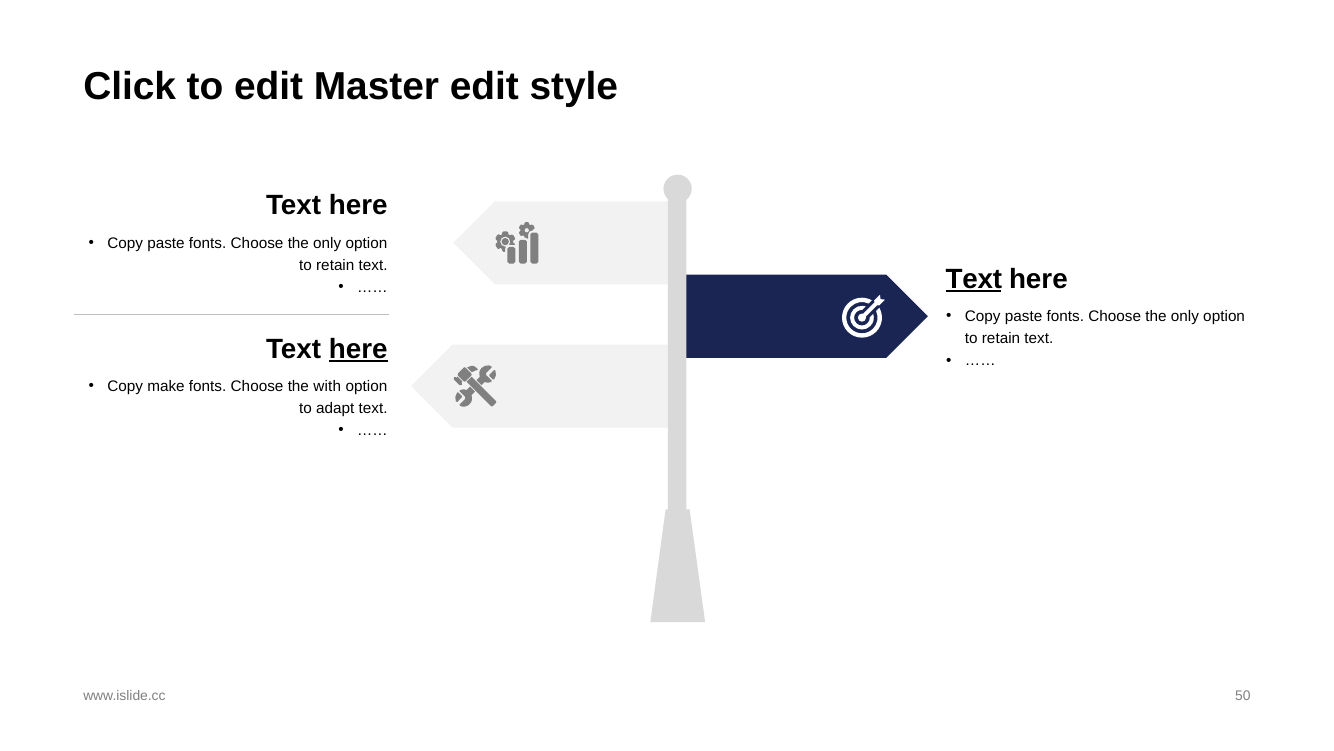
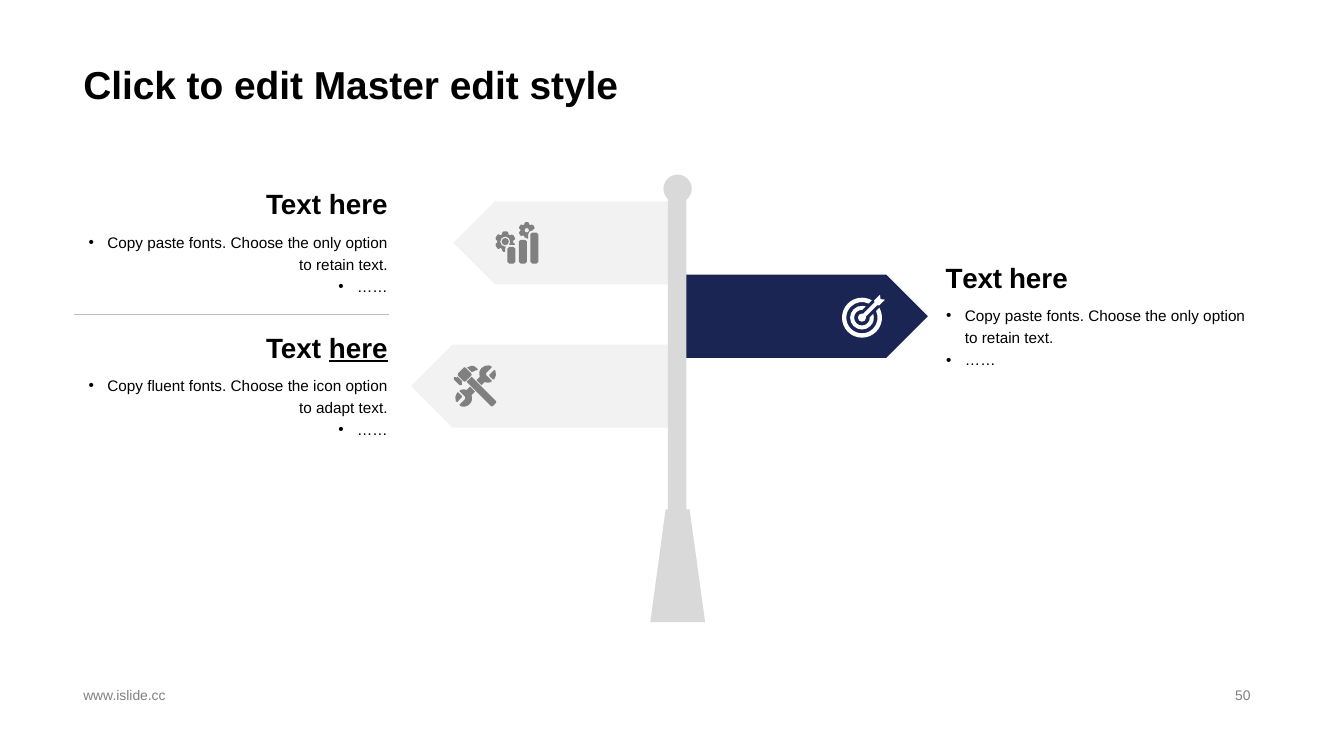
Text at (974, 279) underline: present -> none
make: make -> fluent
with: with -> icon
